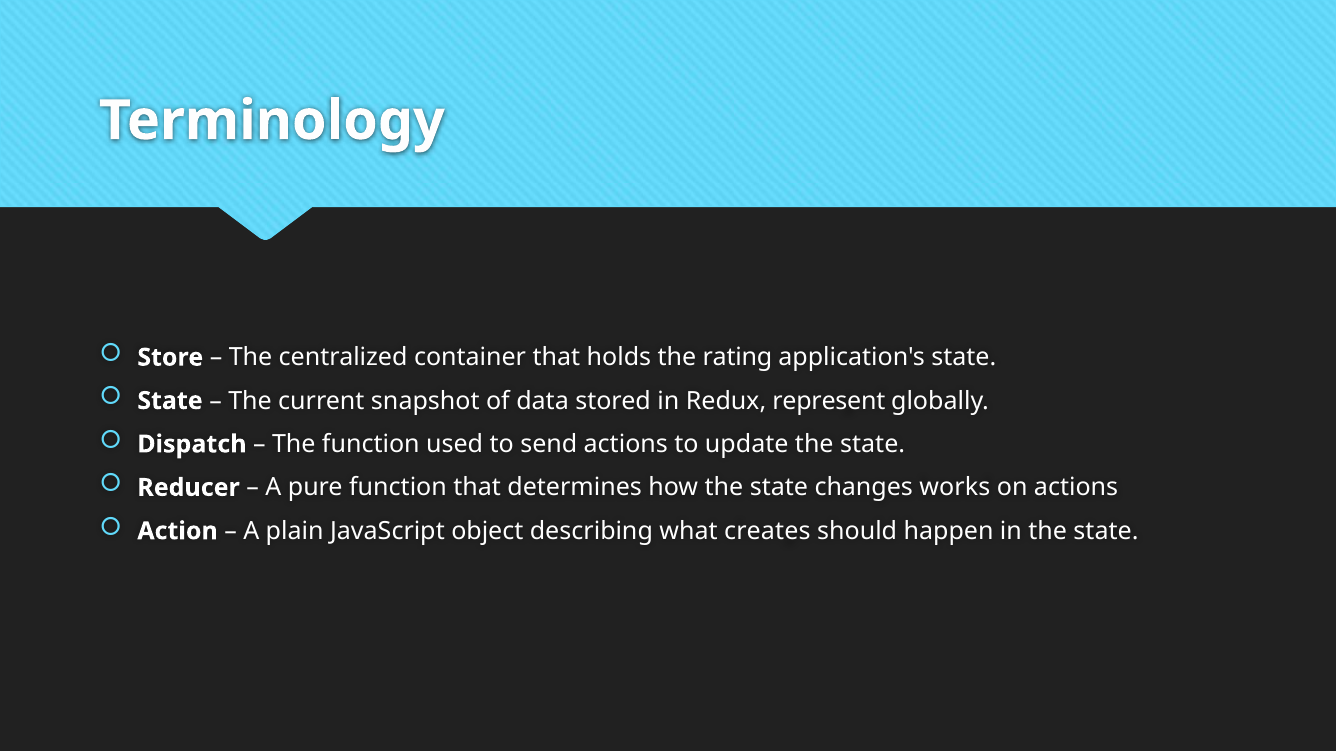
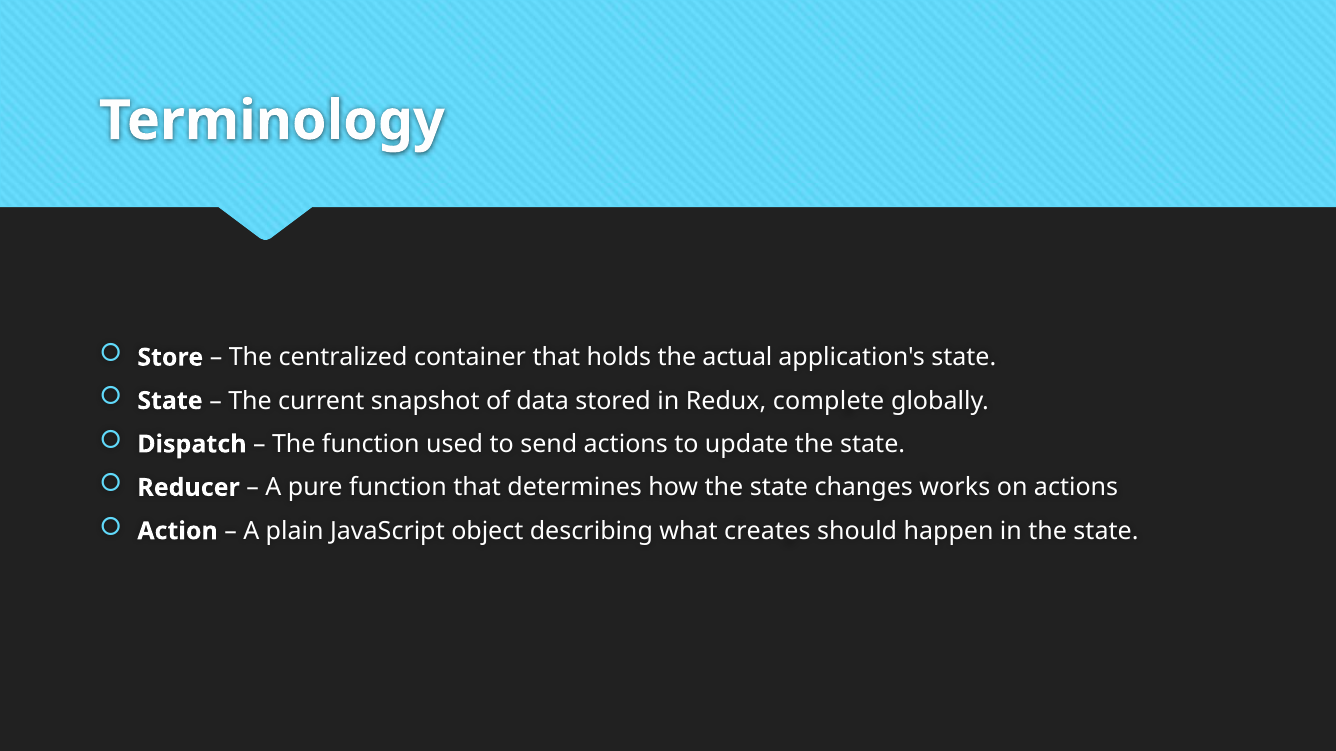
rating: rating -> actual
represent: represent -> complete
